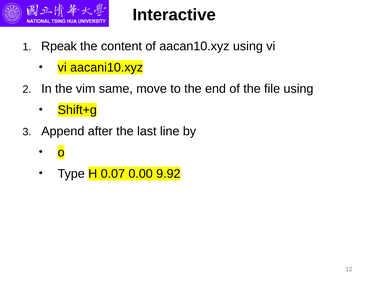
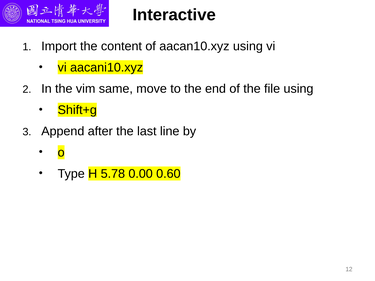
Rpeak: Rpeak -> Import
0.07: 0.07 -> 5.78
9.92: 9.92 -> 0.60
